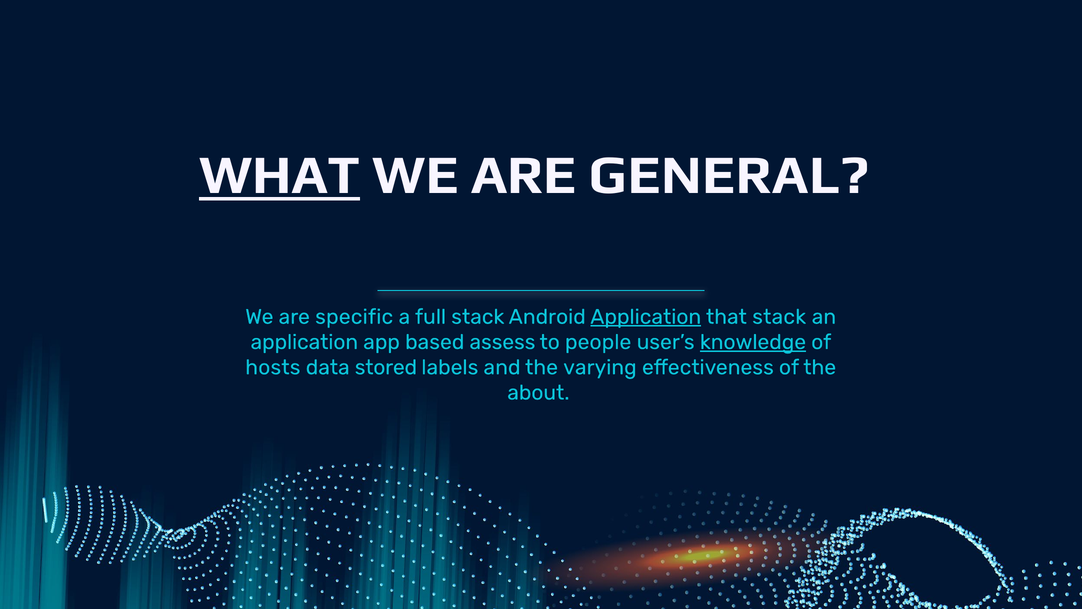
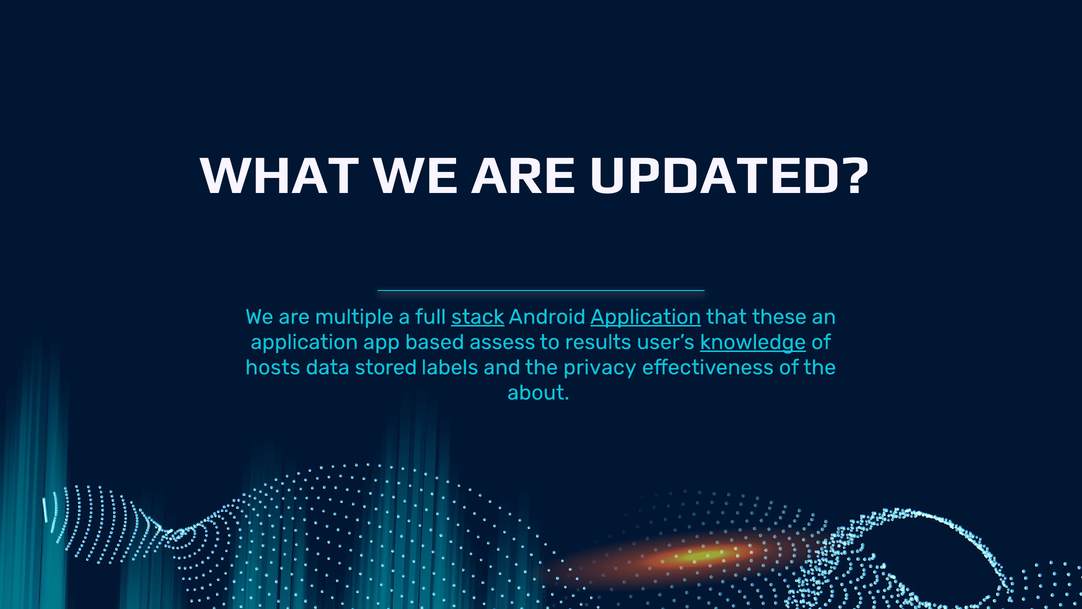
WHAT underline: present -> none
GENERAL: GENERAL -> UPDATED
specific: specific -> multiple
stack at (478, 317) underline: none -> present
that stack: stack -> these
people: people -> results
varying: varying -> privacy
